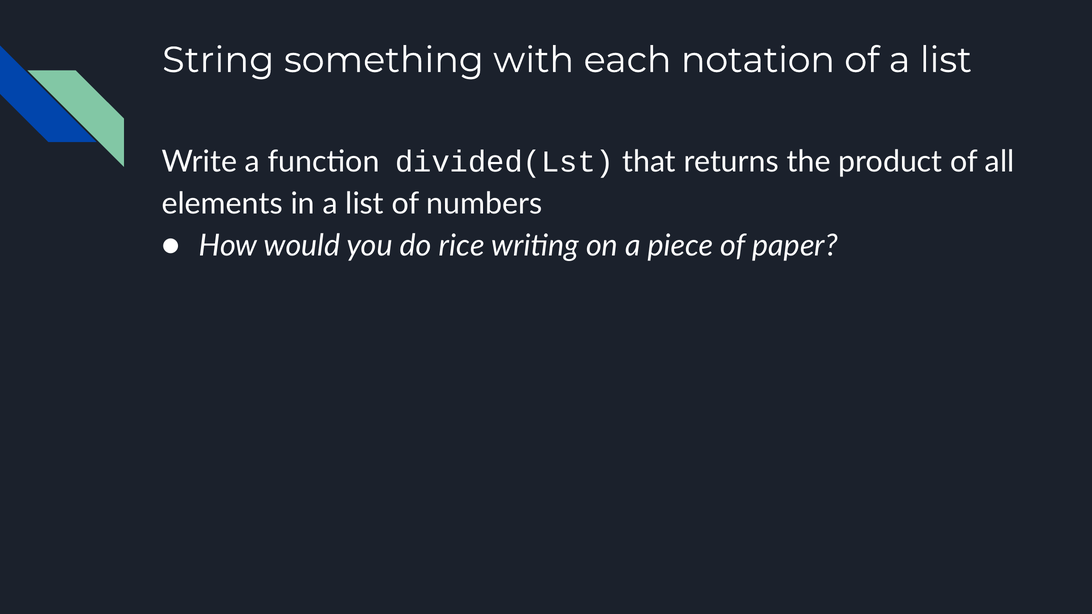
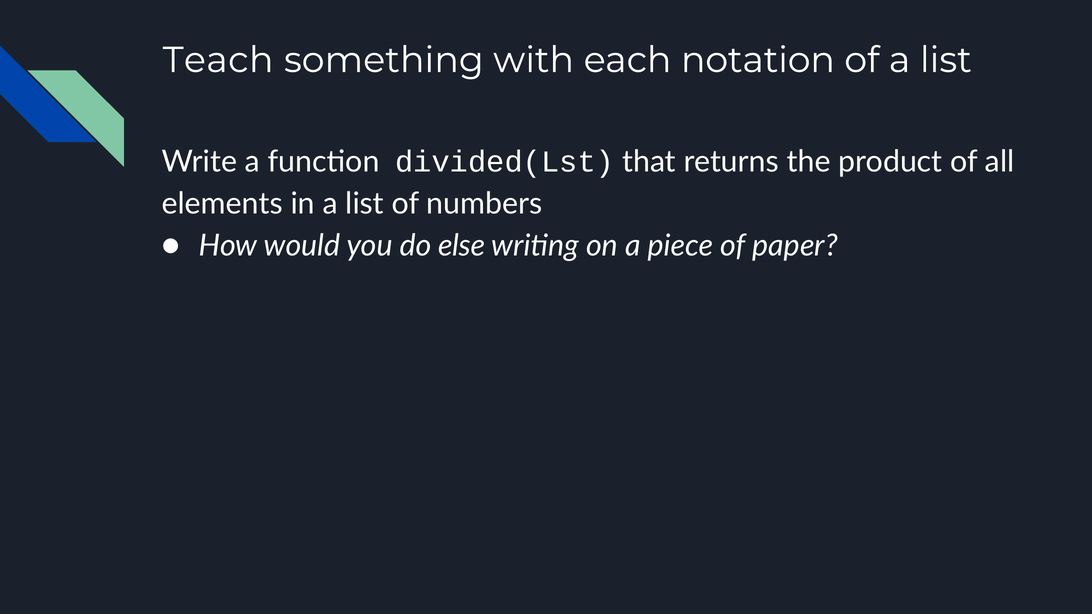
String: String -> Teach
rice: rice -> else
